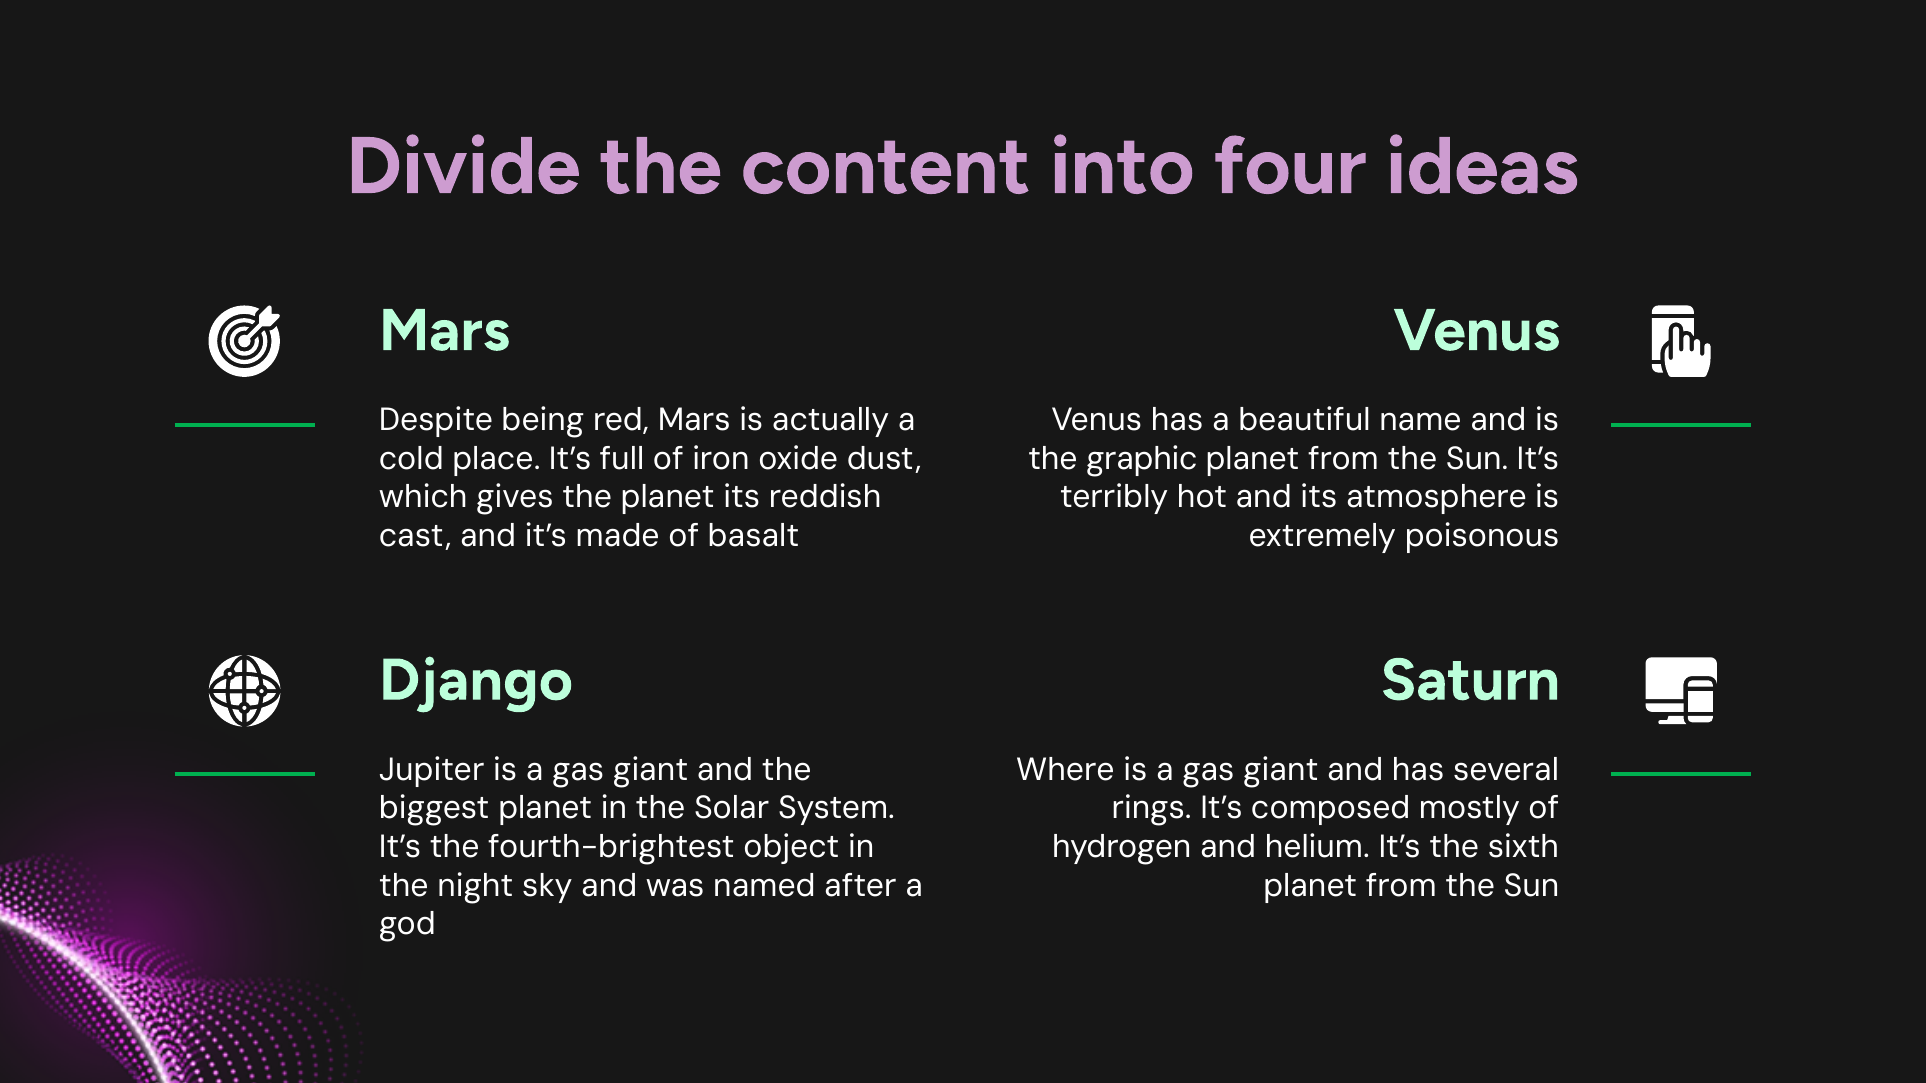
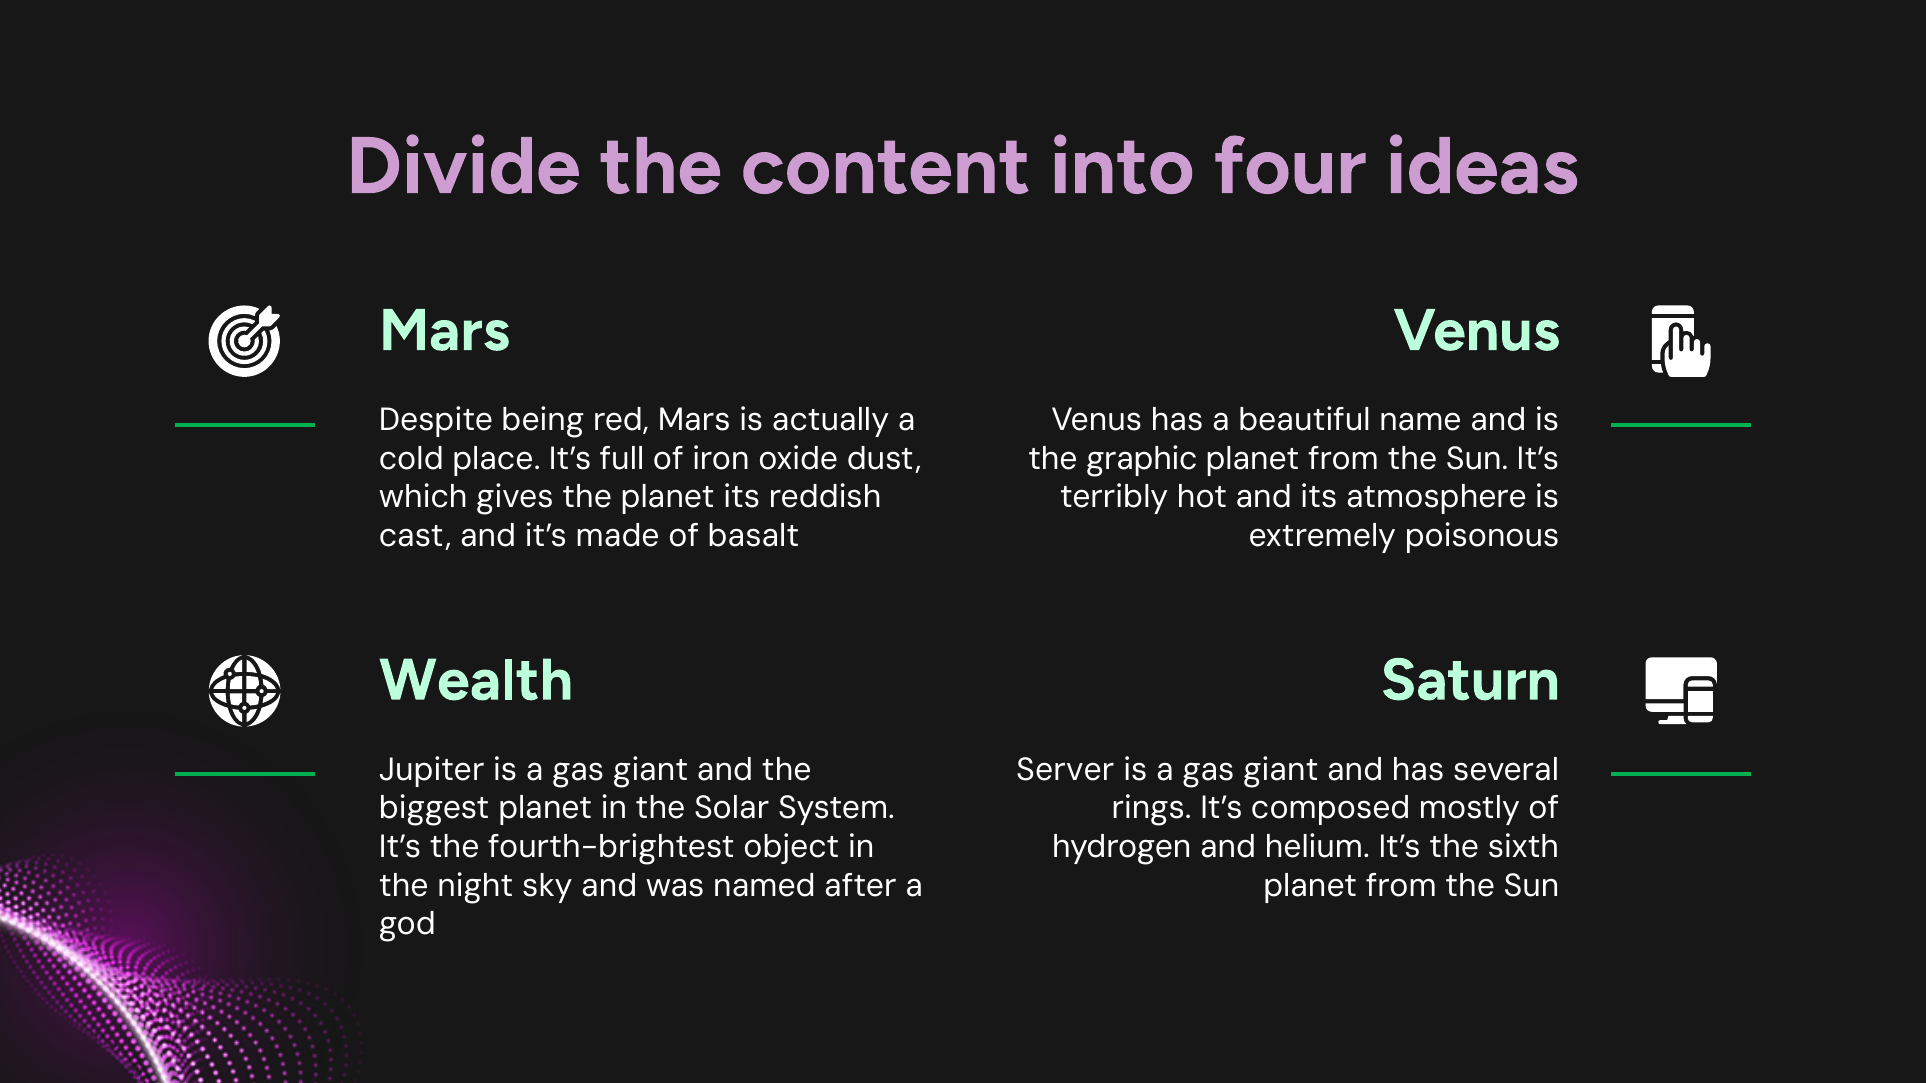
Django: Django -> Wealth
Where: Where -> Server
